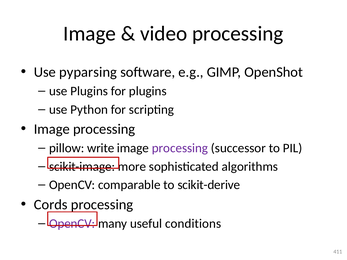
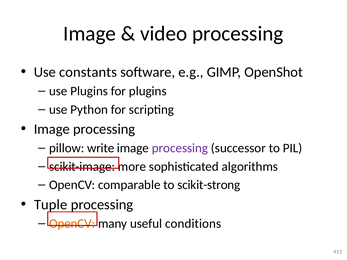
pyparsing: pyparsing -> constants
scikit-derive: scikit-derive -> scikit-strong
Cords: Cords -> Tuple
OpenCV at (72, 224) colour: purple -> orange
